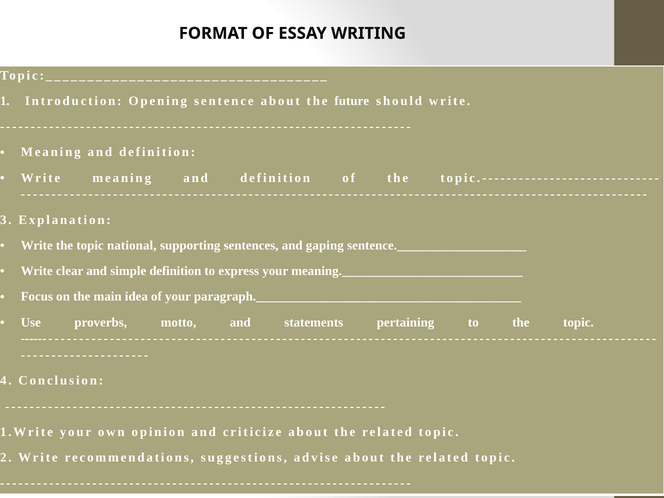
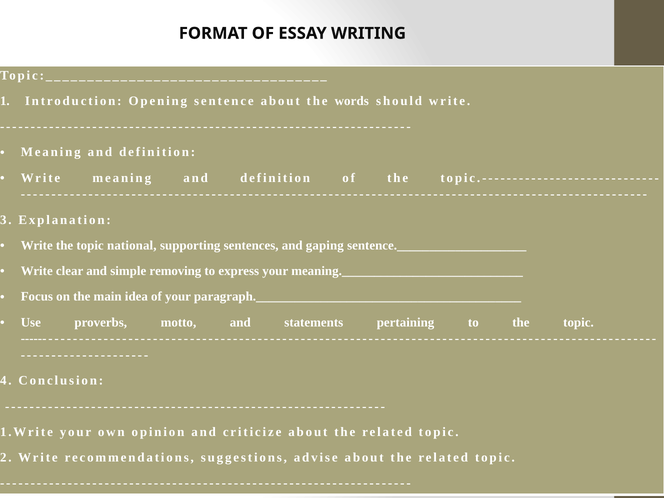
future: future -> words
simple definition: definition -> removing
